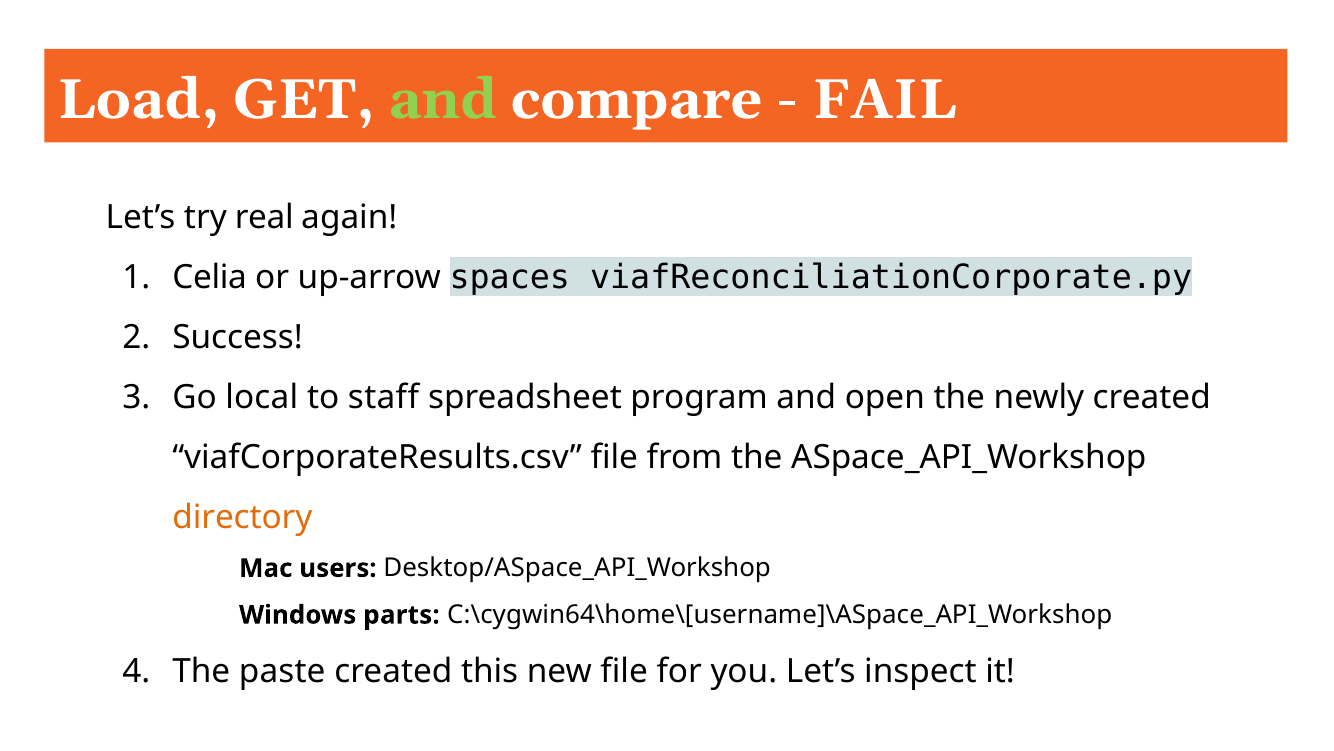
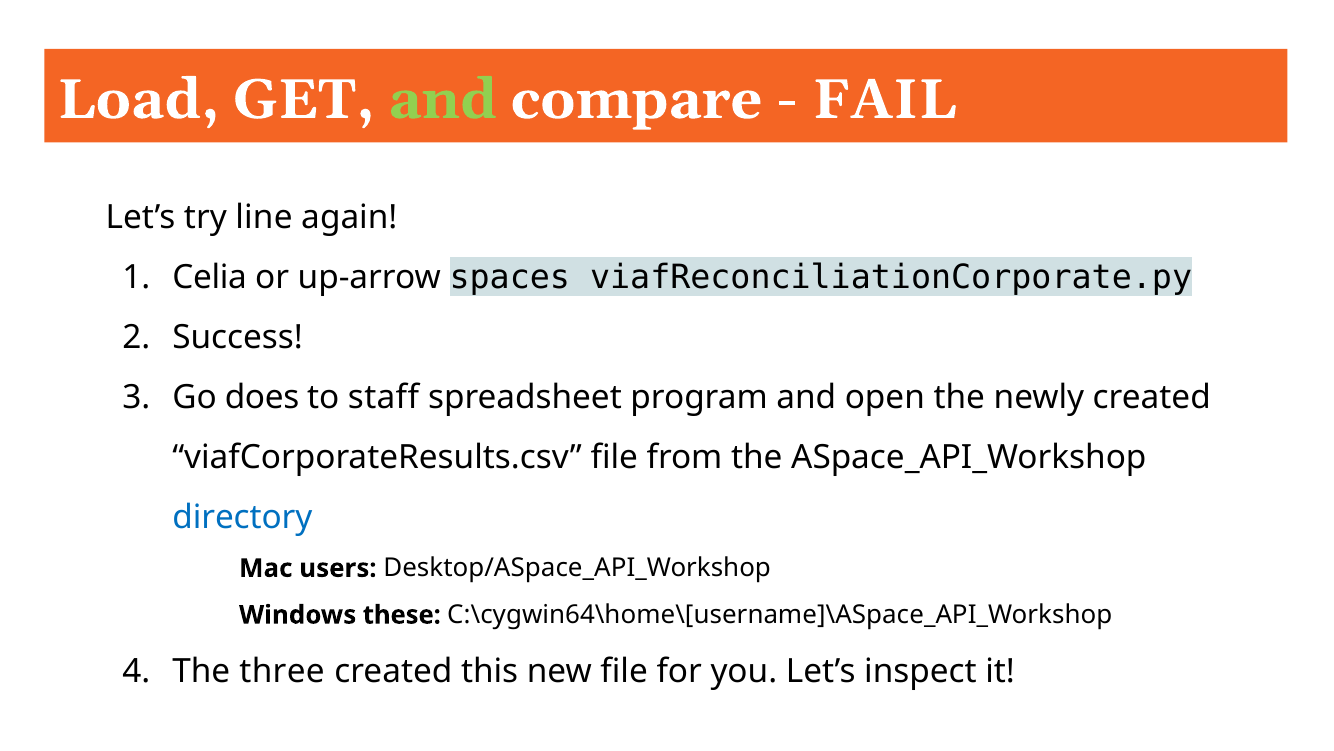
real: real -> line
local: local -> does
directory colour: orange -> blue
parts: parts -> these
paste: paste -> three
